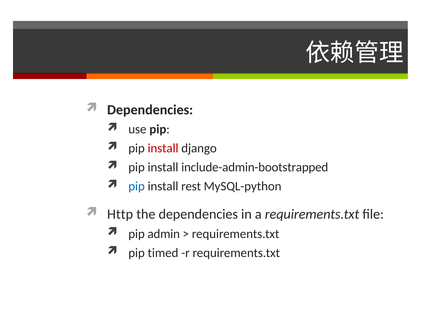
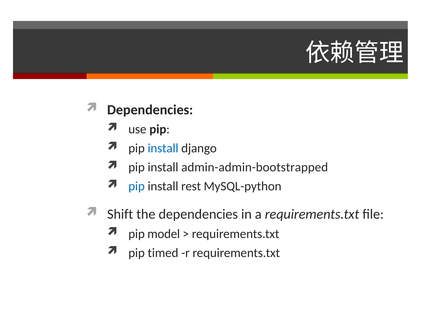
install at (163, 148) colour: red -> blue
include-admin-bootstrapped: include-admin-bootstrapped -> admin-admin-bootstrapped
Http: Http -> Shift
admin: admin -> model
